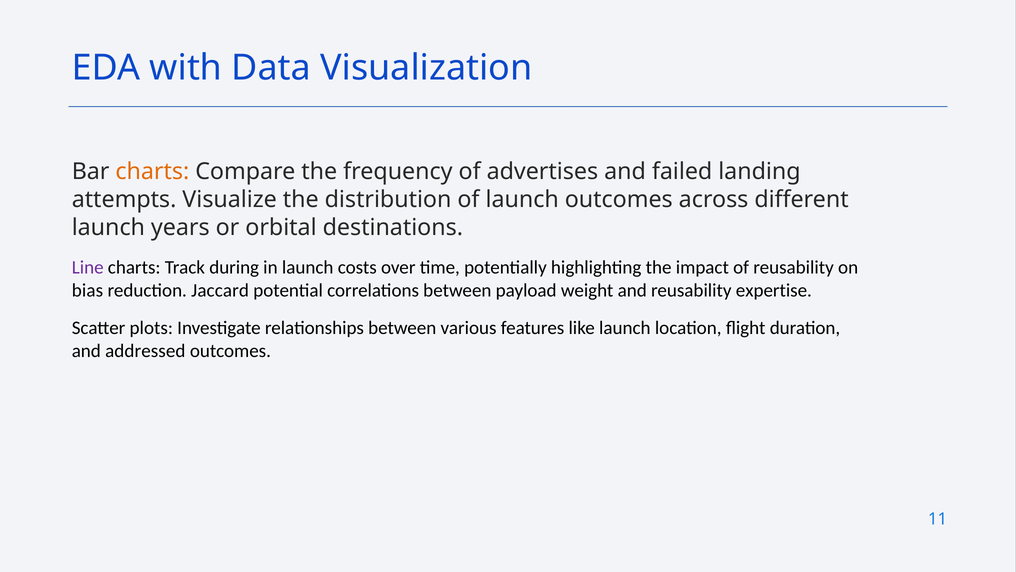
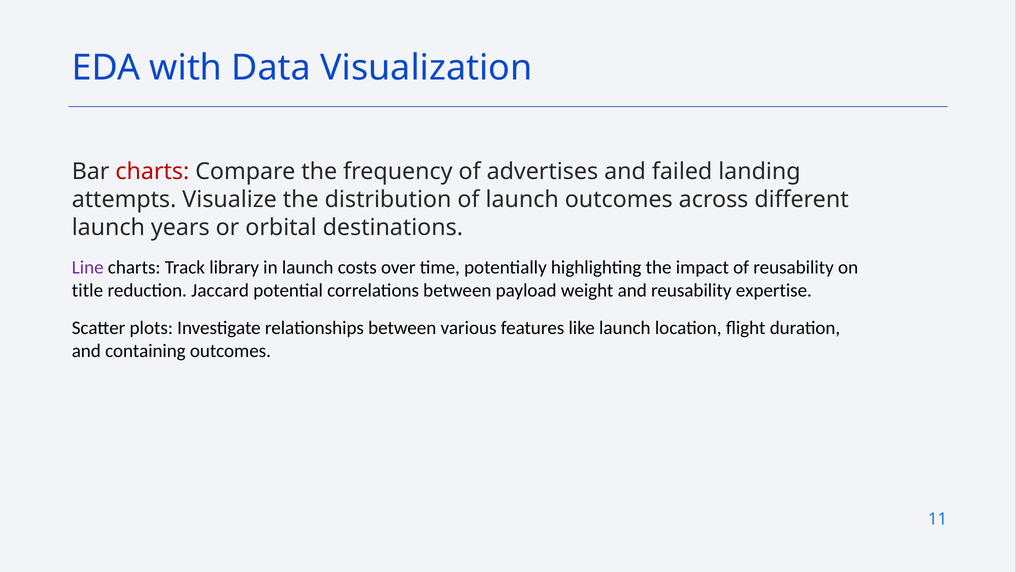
charts at (152, 172) colour: orange -> red
during: during -> library
bias: bias -> title
addressed: addressed -> containing
